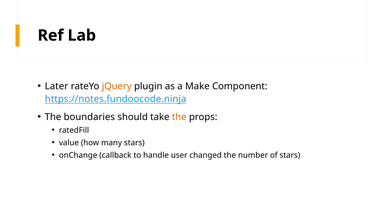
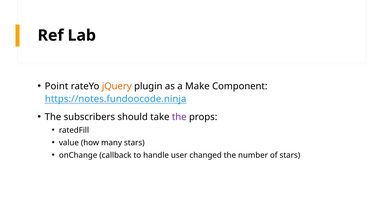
Later: Later -> Point
boundaries: boundaries -> subscribers
the at (179, 117) colour: orange -> purple
